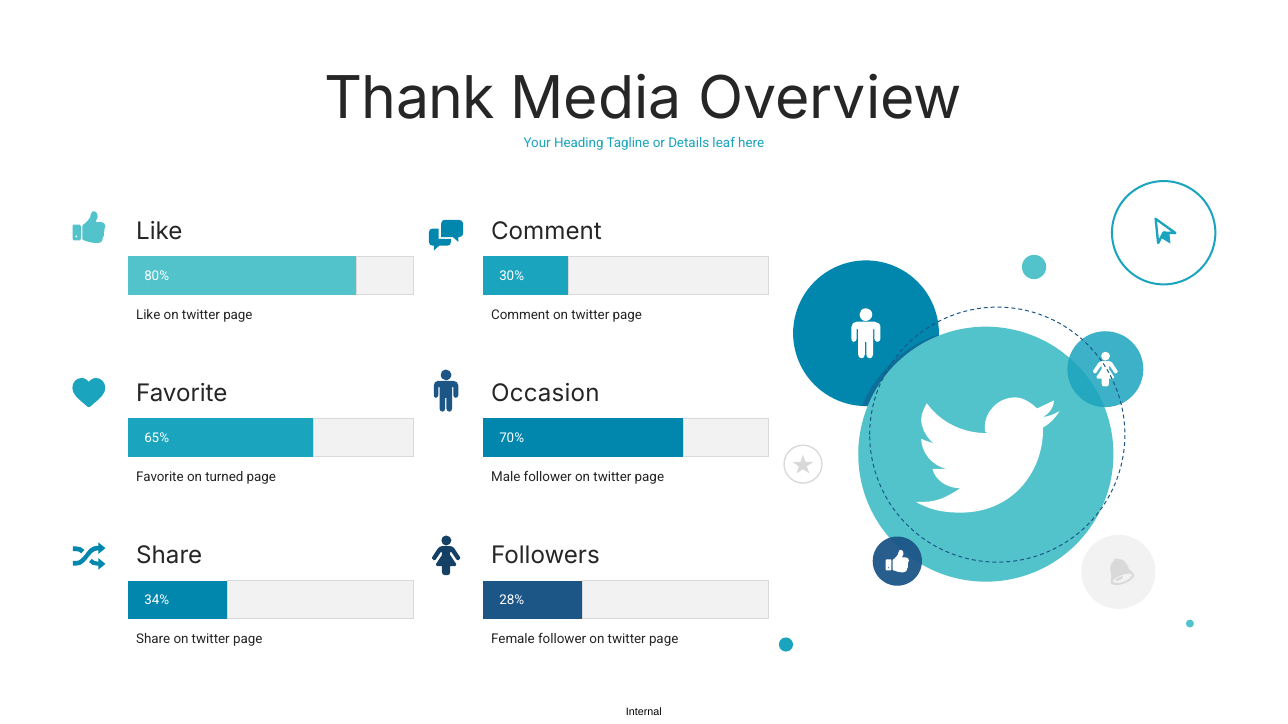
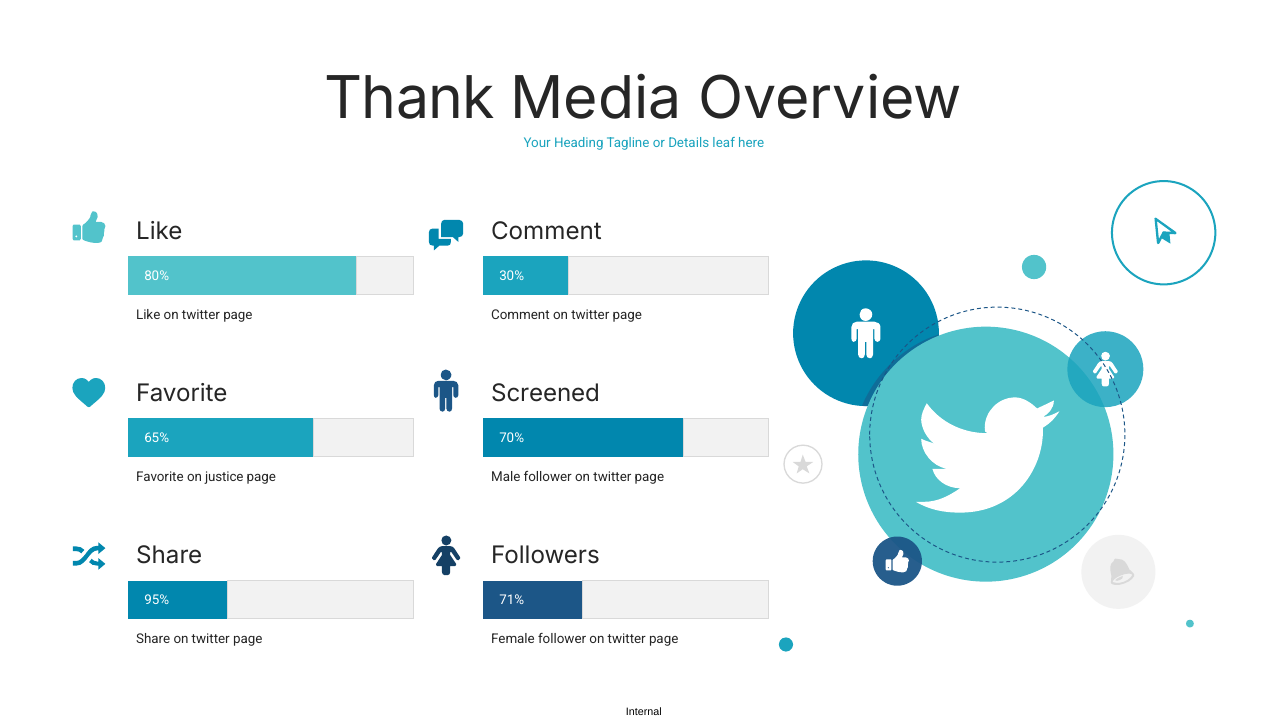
Occasion: Occasion -> Screened
turned: turned -> justice
34%: 34% -> 95%
28%: 28% -> 71%
